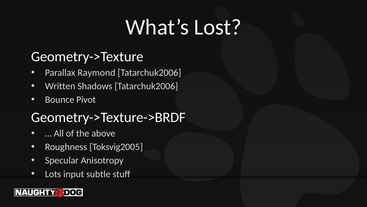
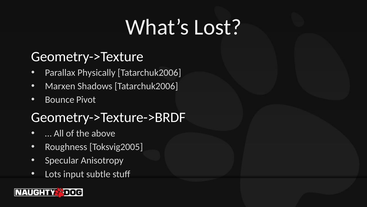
Raymond: Raymond -> Physically
Written: Written -> Marxen
